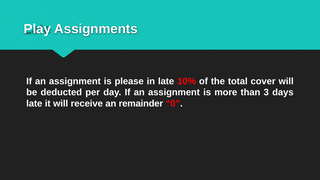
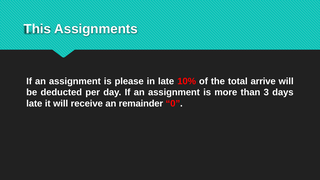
Play: Play -> This
cover: cover -> arrive
